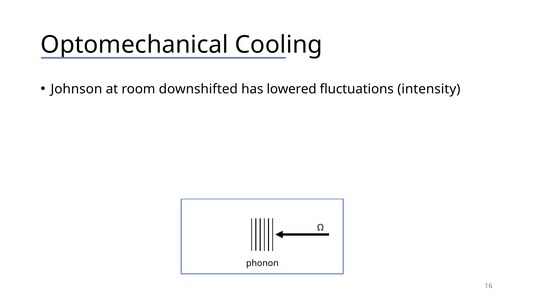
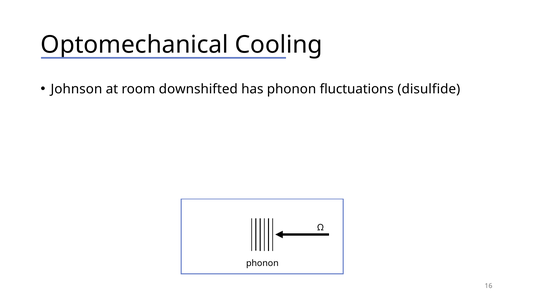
has lowered: lowered -> phonon
intensity: intensity -> disulfide
